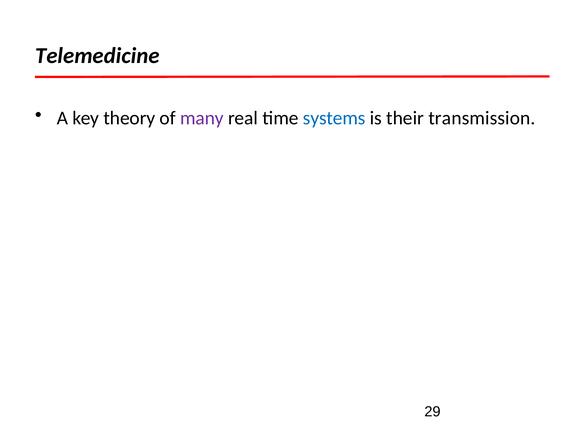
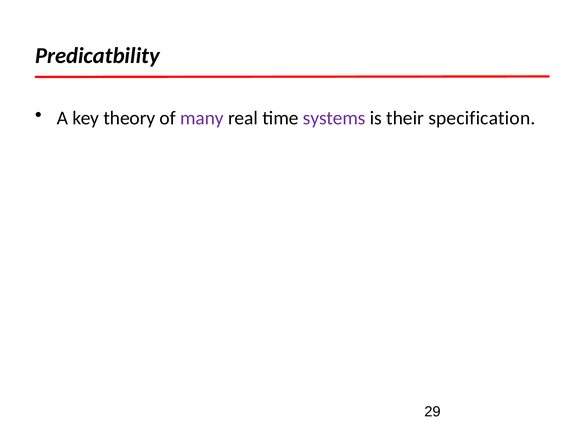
Telemedicine: Telemedicine -> Predicatbility
systems colour: blue -> purple
transmission: transmission -> specification
